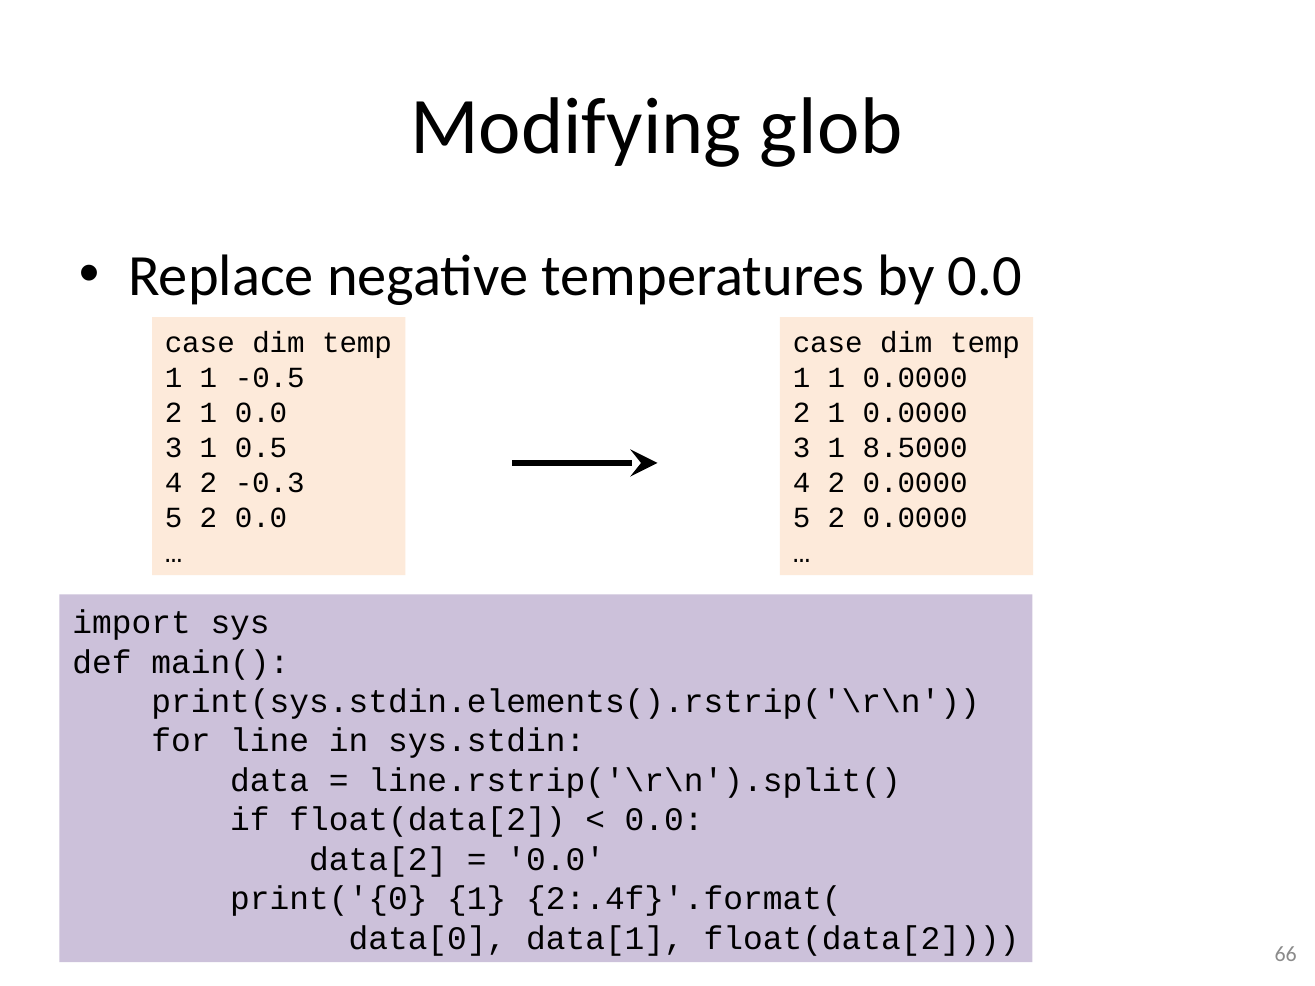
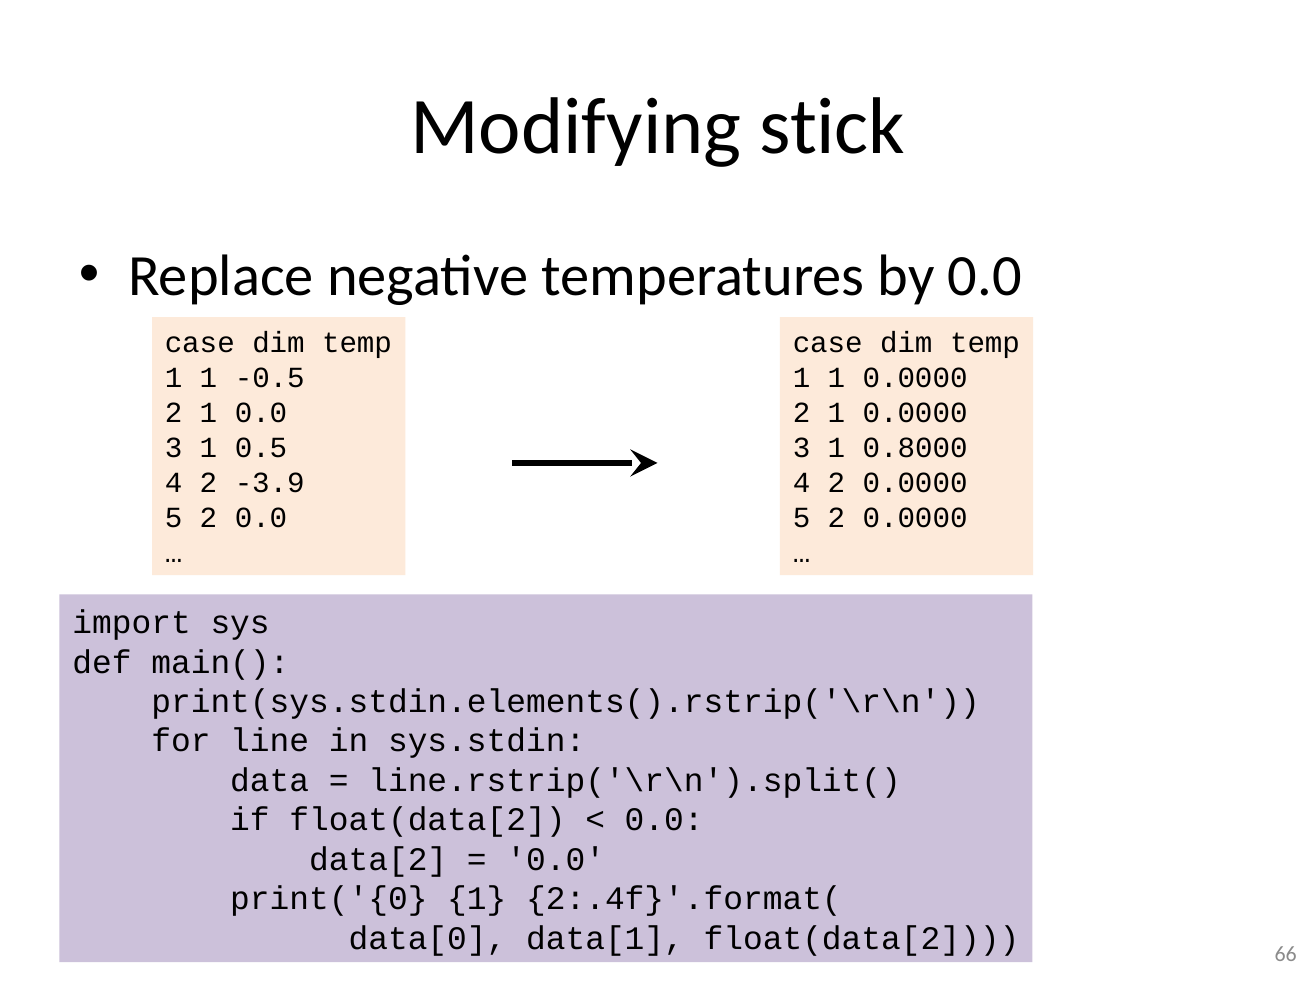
glob: glob -> stick
8.5000: 8.5000 -> 0.8000
-0.3: -0.3 -> -3.9
